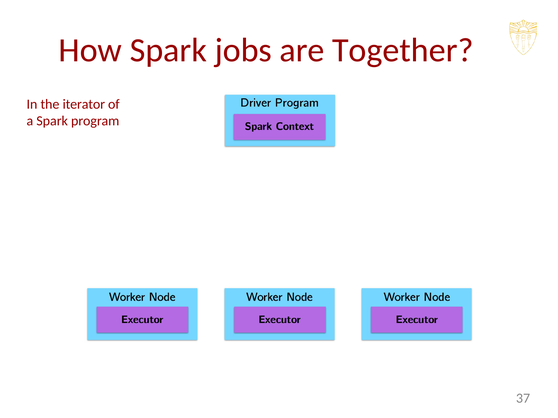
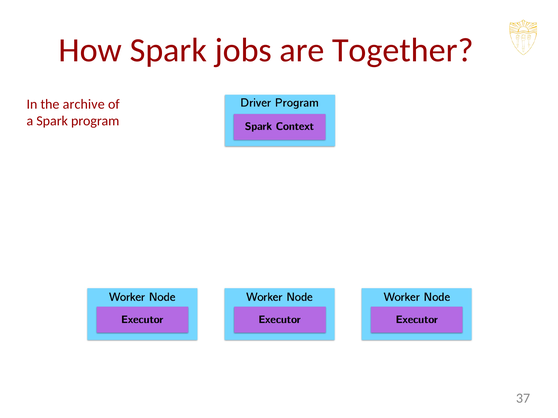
iterator: iterator -> archive
